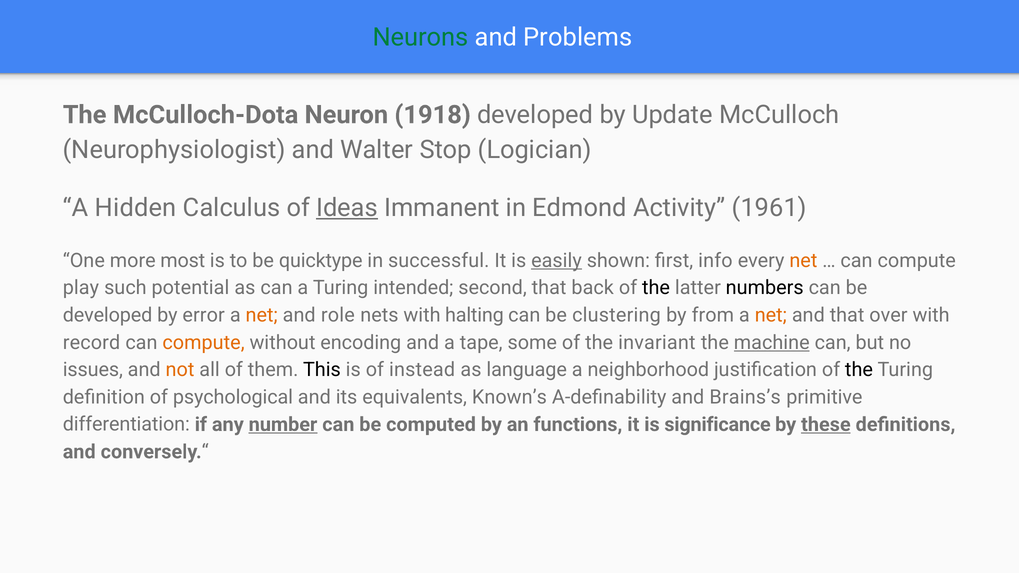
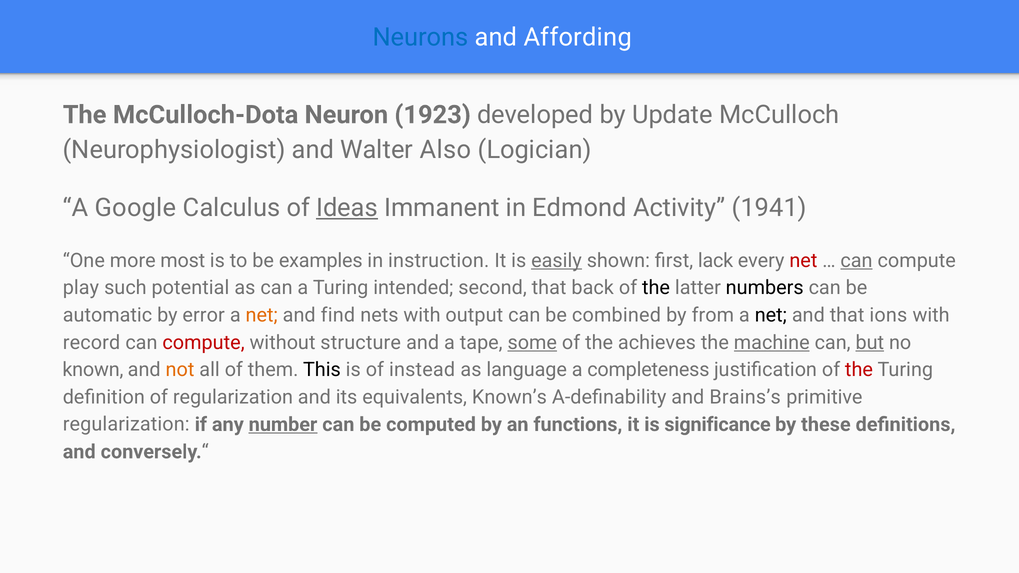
Neurons colour: green -> blue
Problems: Problems -> Affording
1918: 1918 -> 1923
Stop: Stop -> Also
Hidden: Hidden -> Google
1961: 1961 -> 1941
quicktype: quicktype -> examples
successful: successful -> instruction
info: info -> lack
net at (803, 261) colour: orange -> red
can at (856, 261) underline: none -> present
developed at (108, 315): developed -> automatic
role: role -> find
halting: halting -> output
clustering: clustering -> combined
net at (771, 315) colour: orange -> black
over: over -> ions
compute at (204, 343) colour: orange -> red
encoding: encoding -> structure
some underline: none -> present
invariant: invariant -> achieves
but underline: none -> present
issues: issues -> known
neighborhood: neighborhood -> completeness
the at (859, 370) colour: black -> red
of psychological: psychological -> regularization
differentiation at (126, 425): differentiation -> regularization
these underline: present -> none
